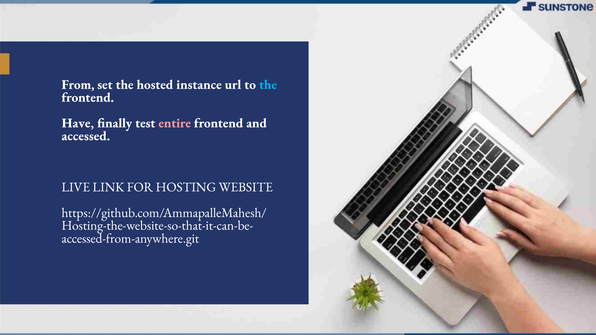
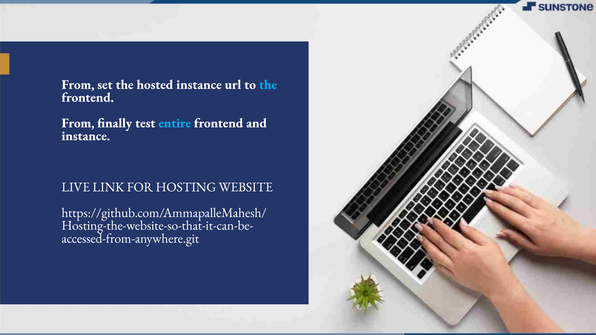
Have at (78, 123): Have -> From
entire colour: pink -> light blue
accessed at (86, 136): accessed -> instance
